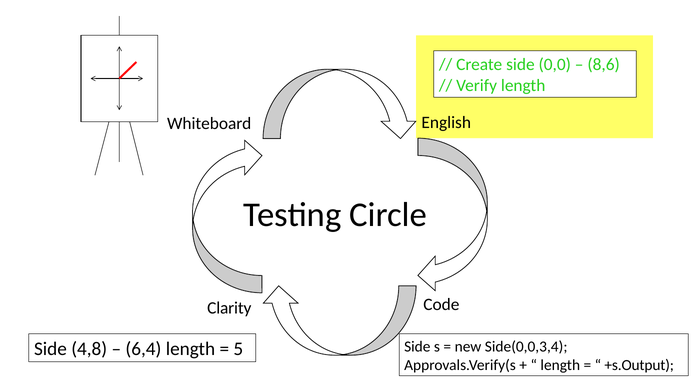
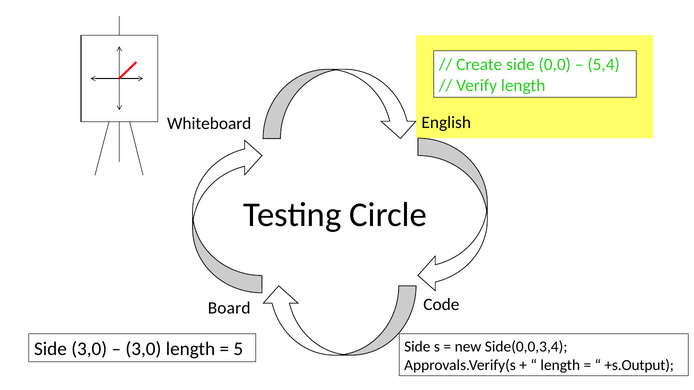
8,6: 8,6 -> 5,4
Clarity: Clarity -> Board
Side 4,8: 4,8 -> 3,0
6,4 at (143, 349): 6,4 -> 3,0
